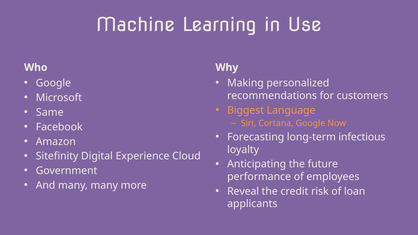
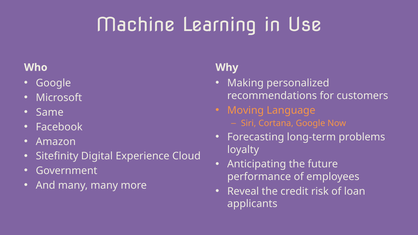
Biggest: Biggest -> Moving
infectious: infectious -> problems
